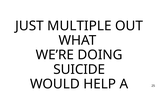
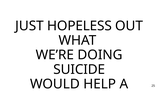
MULTIPLE: MULTIPLE -> HOPELESS
